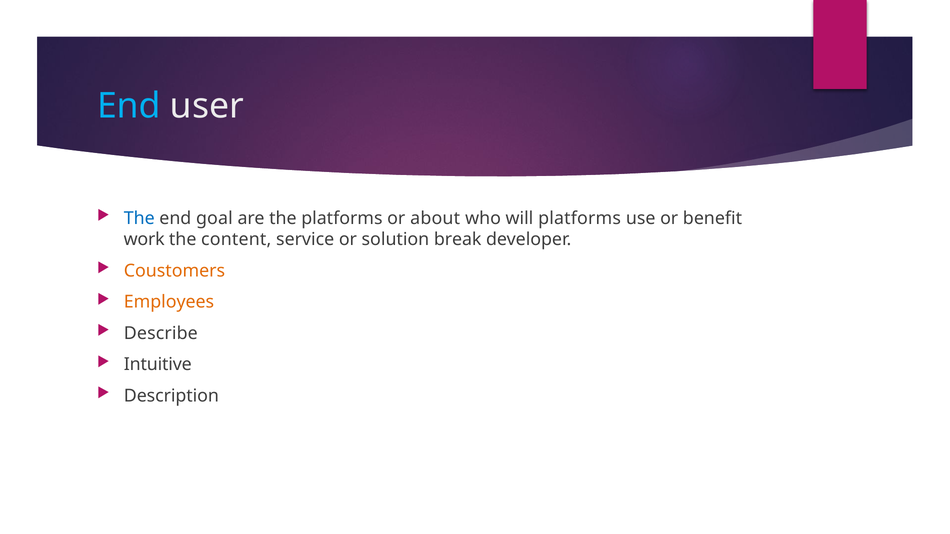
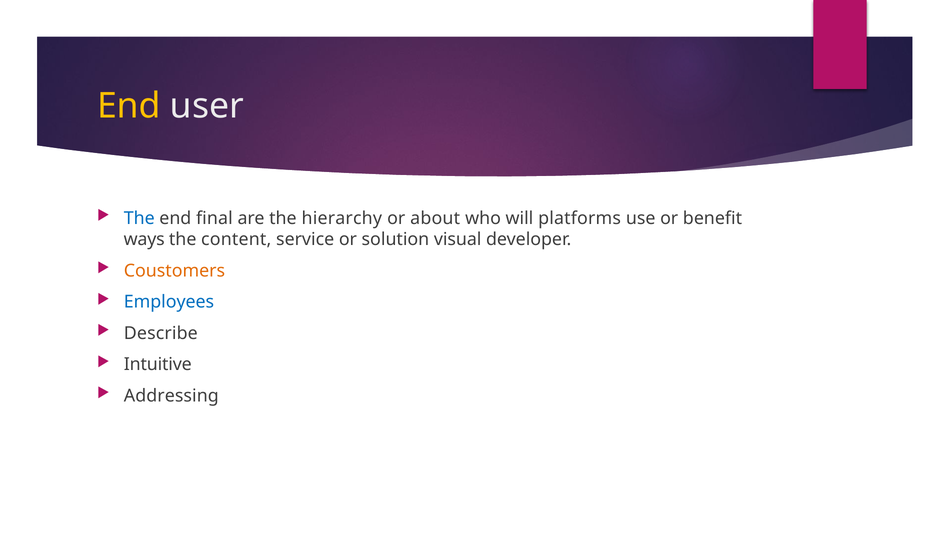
End at (129, 106) colour: light blue -> yellow
goal: goal -> final
the platforms: platforms -> hierarchy
work: work -> ways
break: break -> visual
Employees colour: orange -> blue
Description: Description -> Addressing
